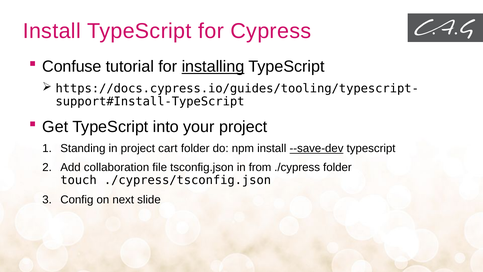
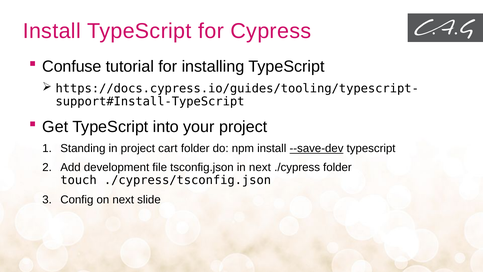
installing underline: present -> none
collaboration: collaboration -> development
in from: from -> next
